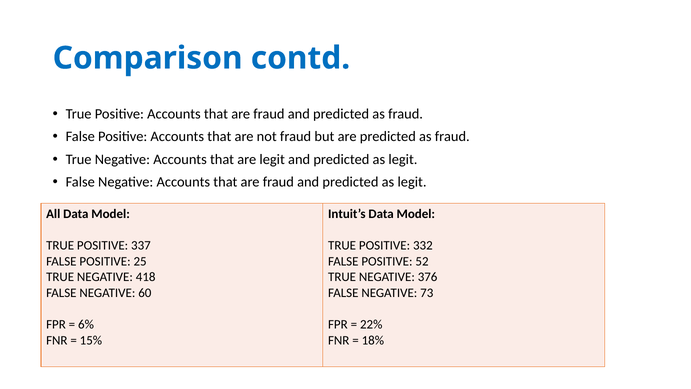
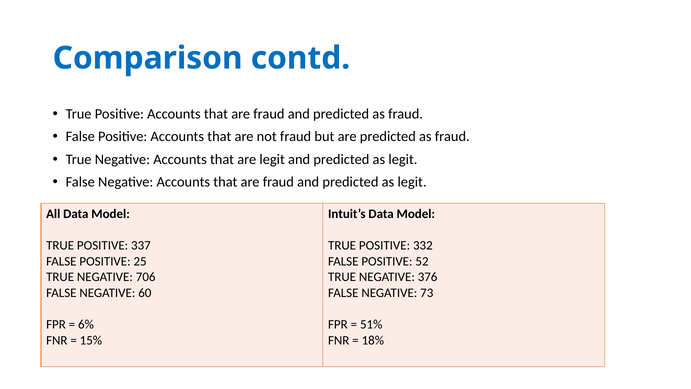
418: 418 -> 706
22%: 22% -> 51%
